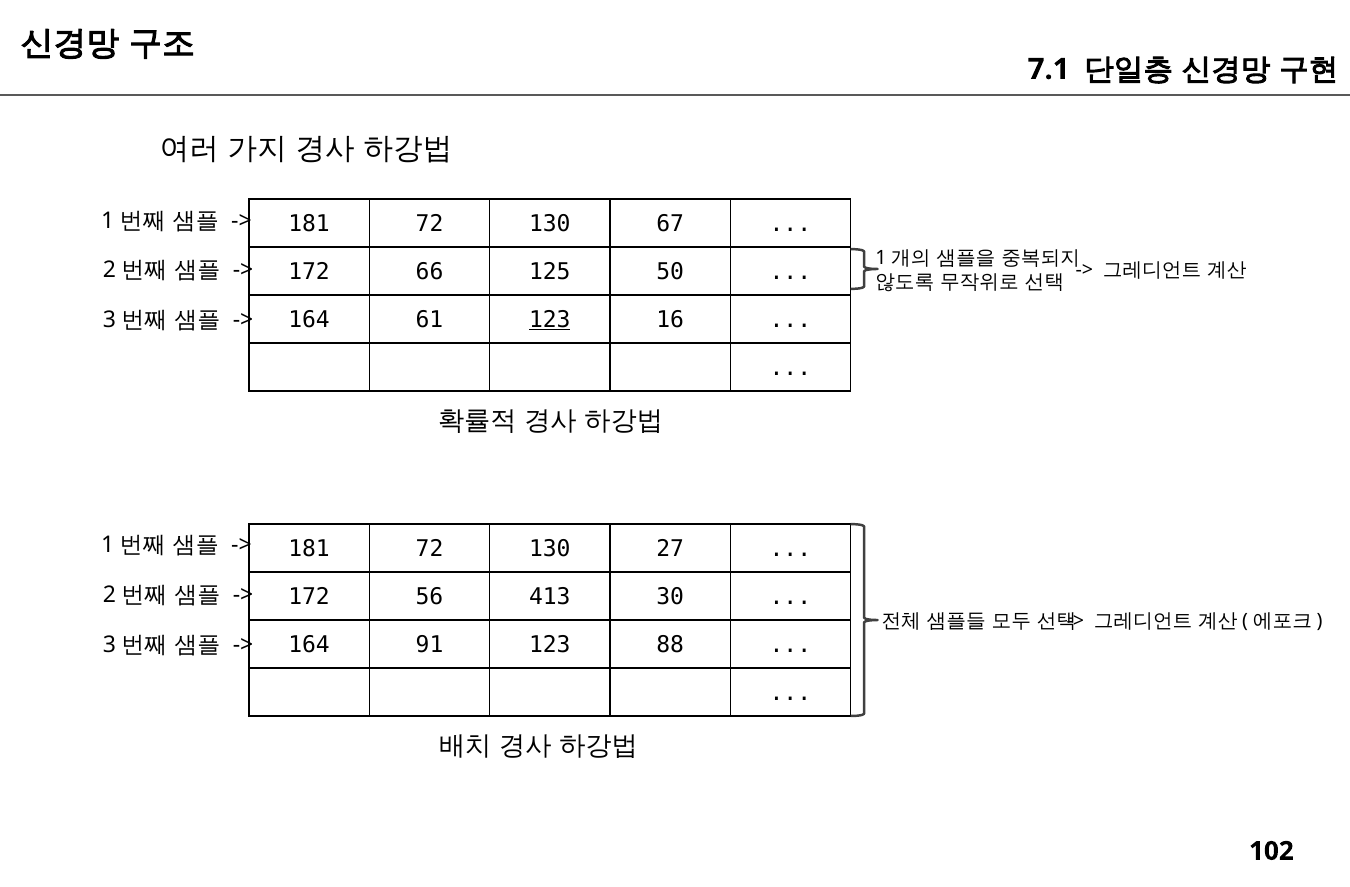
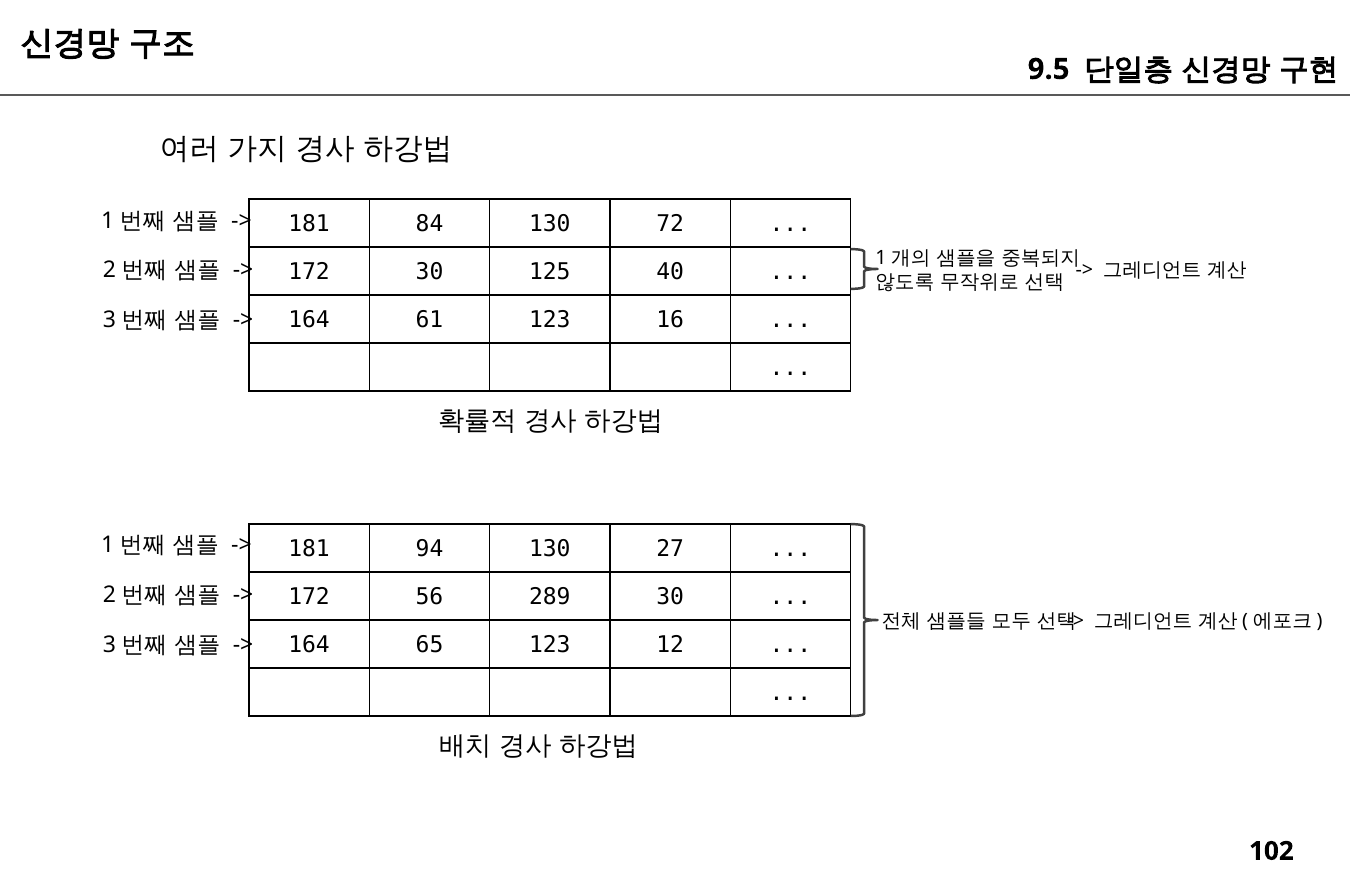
7.1: 7.1 -> 9.5
72 at (430, 223): 72 -> 84
67: 67 -> 72
172 66: 66 -> 30
50: 50 -> 40
123 at (550, 319) underline: present -> none
72 at (430, 548): 72 -> 94
413: 413 -> 289
91: 91 -> 65
88: 88 -> 12
